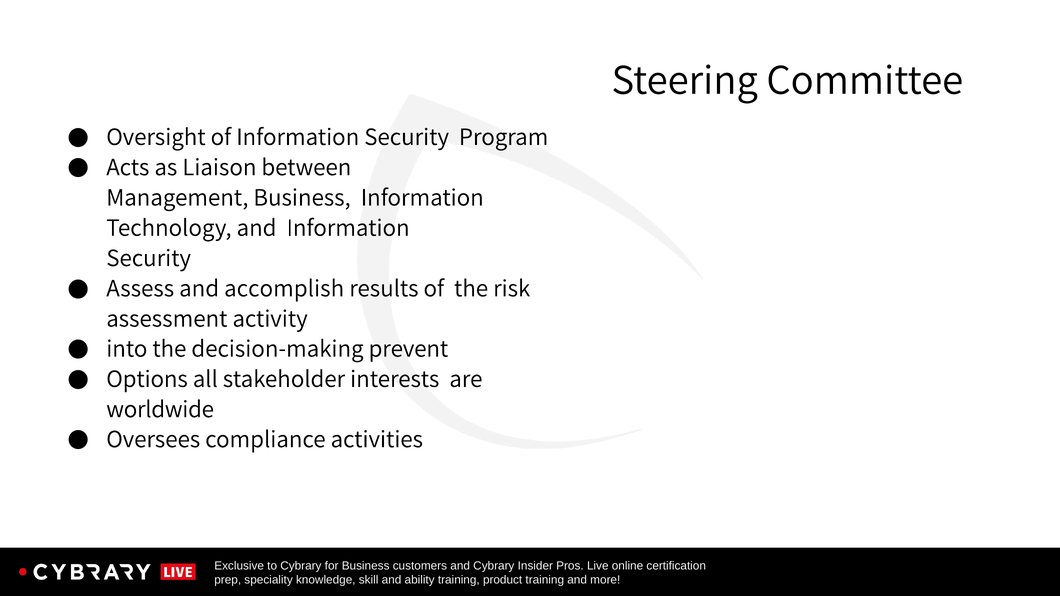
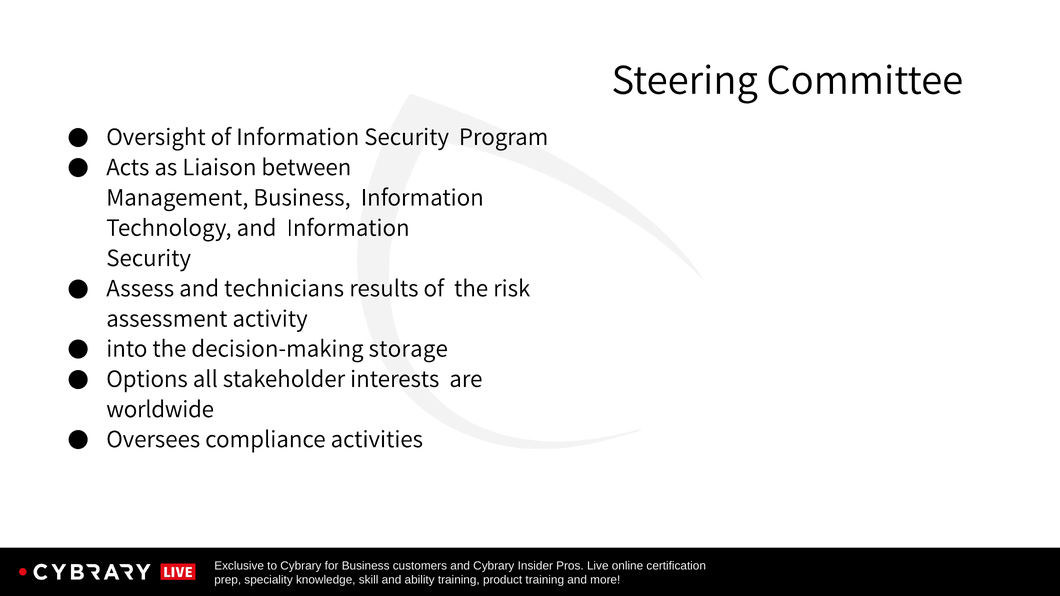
accomplish: accomplish -> technicians
prevent: prevent -> storage
